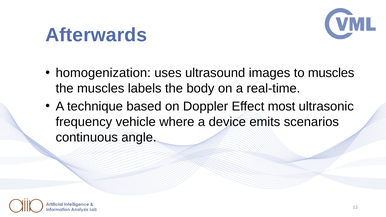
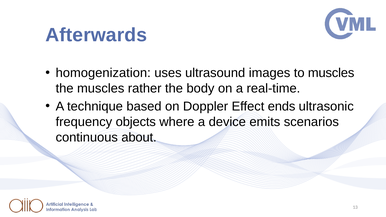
labels: labels -> rather
most: most -> ends
vehicle: vehicle -> objects
angle: angle -> about
